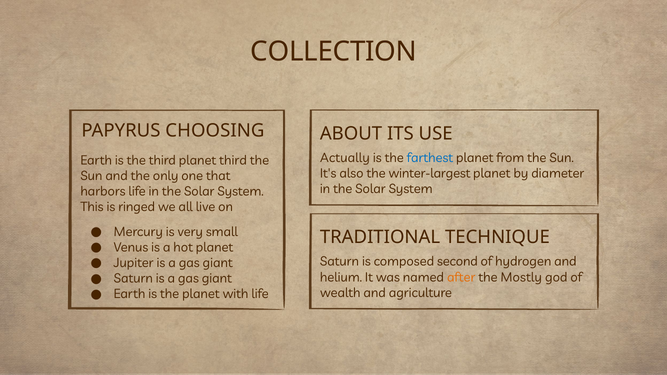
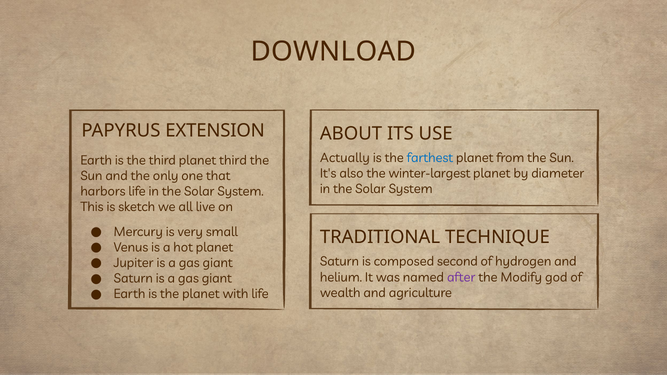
COLLECTION: COLLECTION -> DOWNLOAD
CHOOSING: CHOOSING -> EXTENSION
ringed: ringed -> sketch
after colour: orange -> purple
Mostly: Mostly -> Modify
